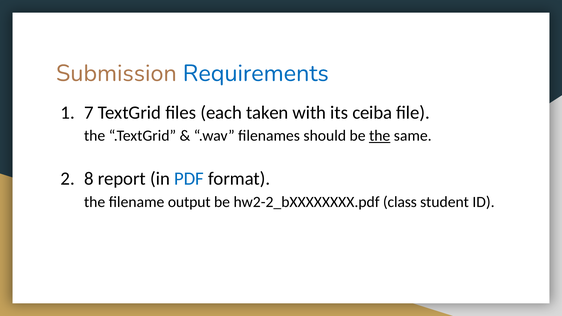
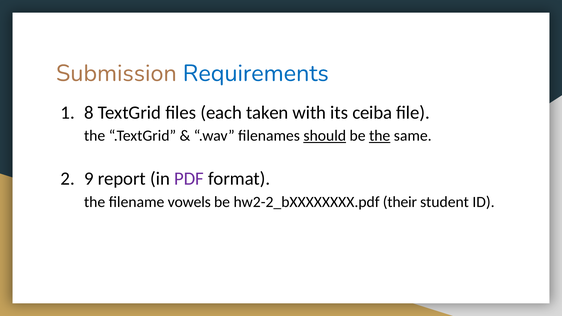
7: 7 -> 8
should underline: none -> present
8: 8 -> 9
PDF colour: blue -> purple
output: output -> vowels
class: class -> their
